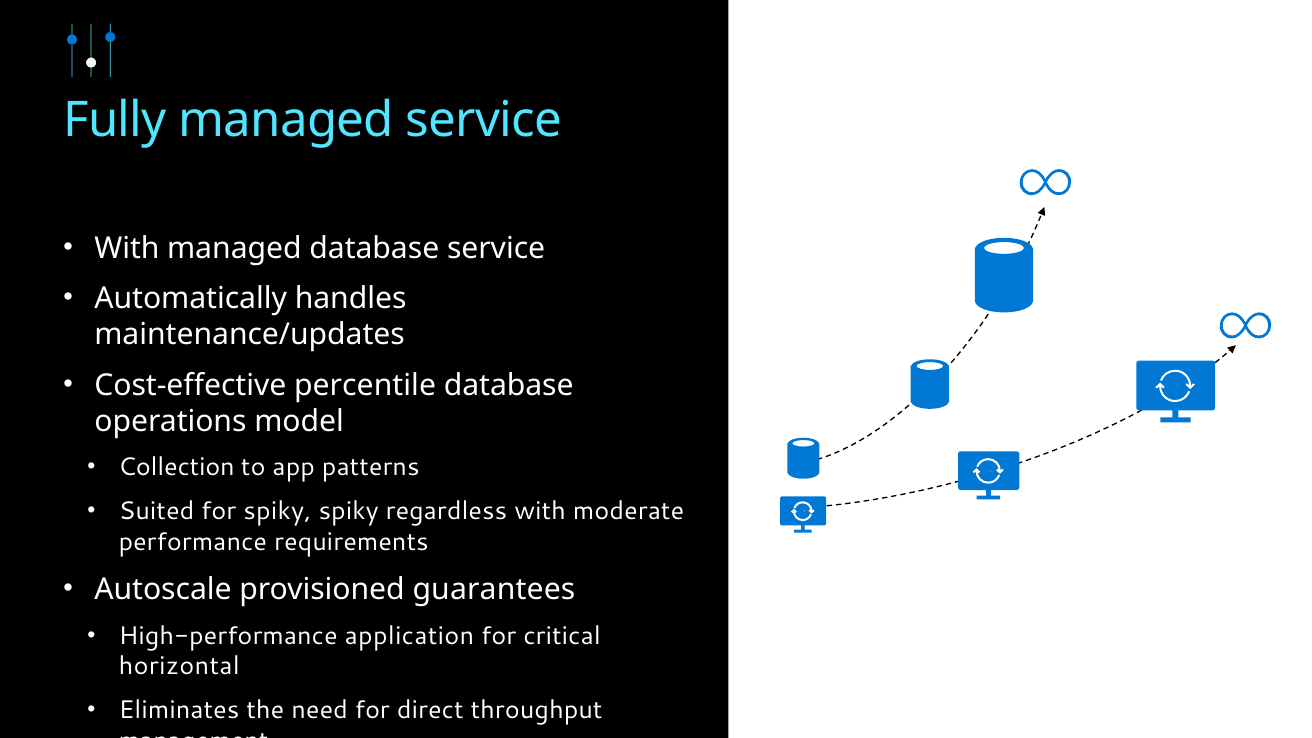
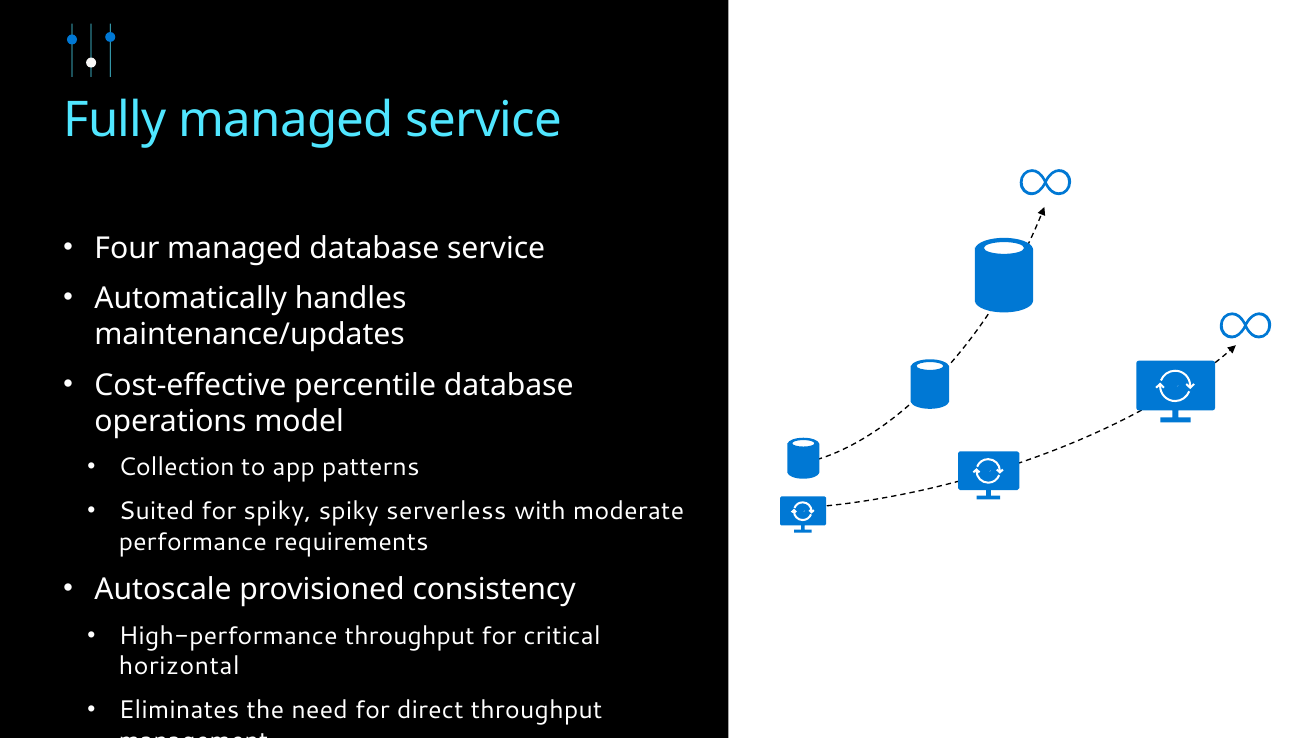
With at (127, 248): With -> Four
regardless: regardless -> serverless
guarantees: guarantees -> consistency
High-performance application: application -> throughput
